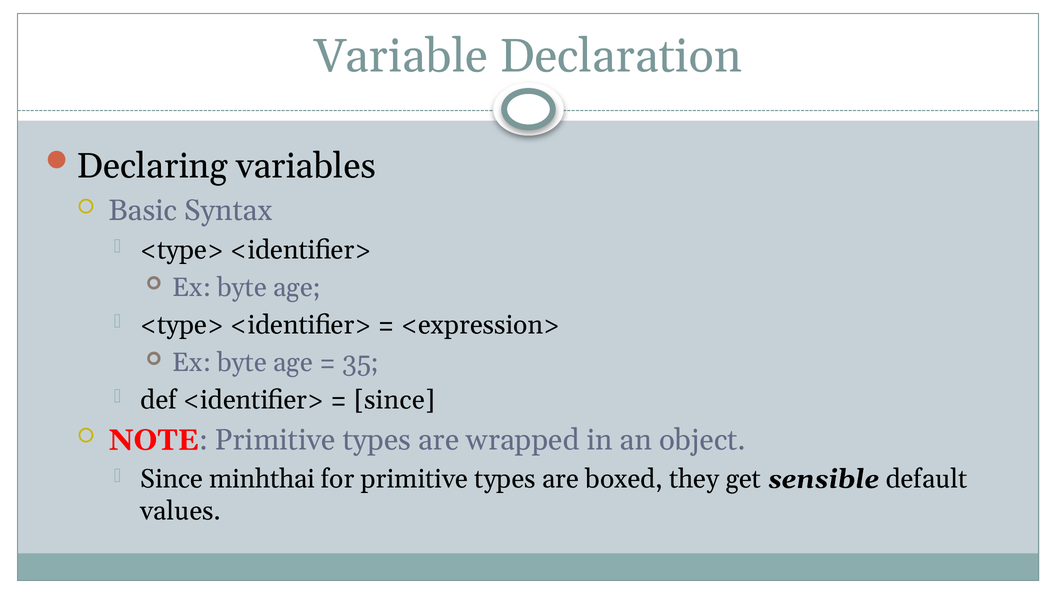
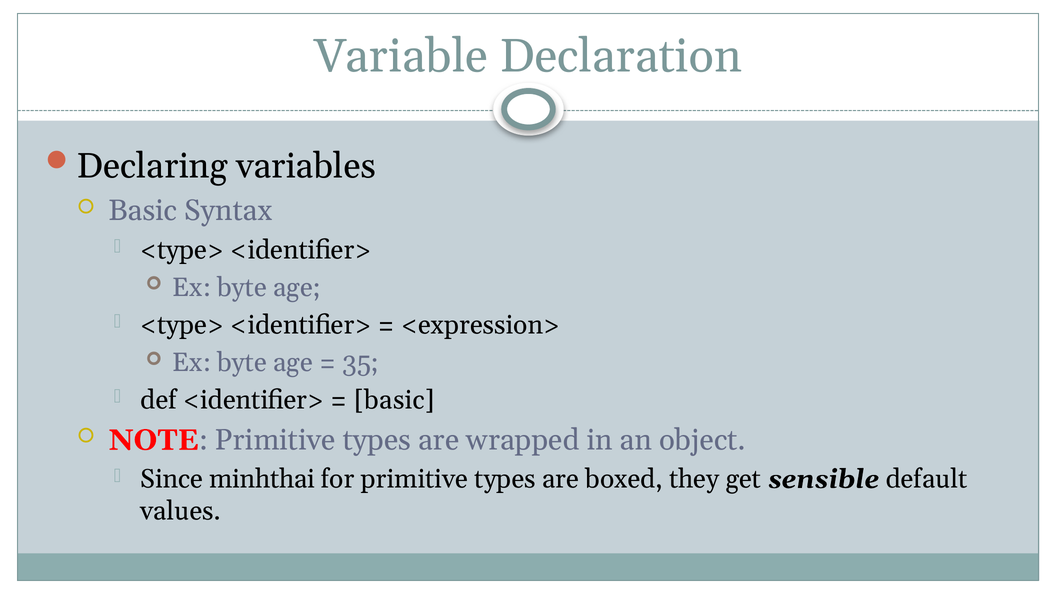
since at (395, 400): since -> basic
